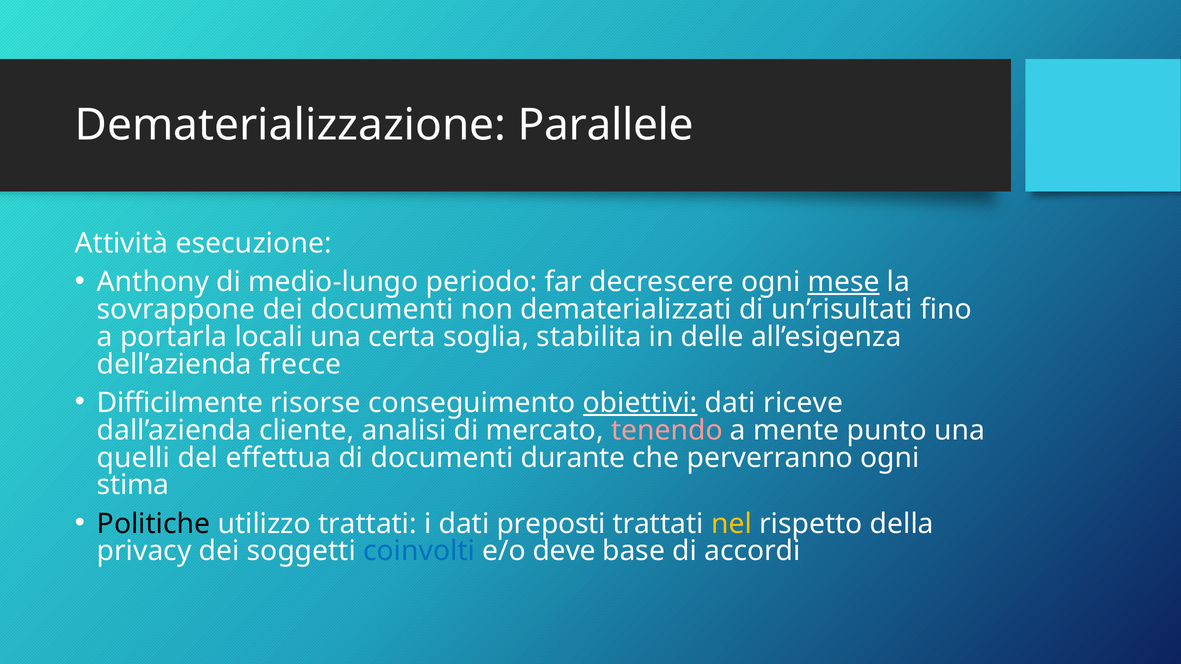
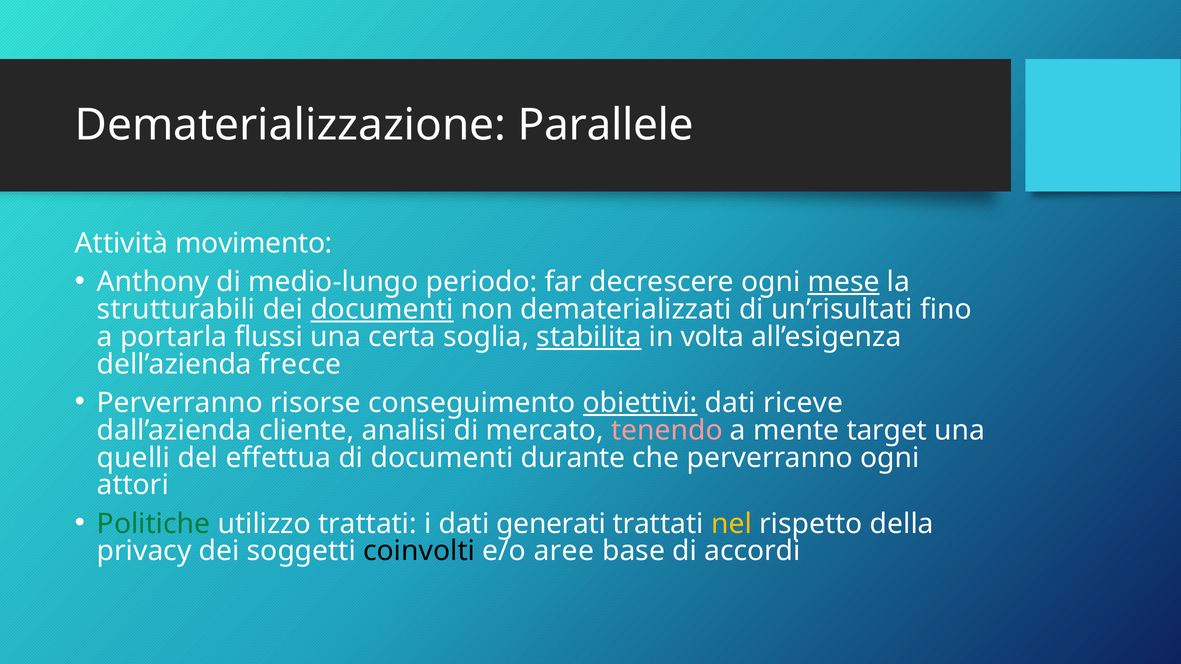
esecuzione: esecuzione -> movimento
sovrappone: sovrappone -> strutturabili
documenti at (382, 309) underline: none -> present
locali: locali -> flussi
stabilita underline: none -> present
delle: delle -> volta
Difficilmente at (180, 403): Difficilmente -> Perverranno
punto: punto -> target
stima: stima -> attori
Politiche colour: black -> green
preposti: preposti -> generati
coinvolti colour: blue -> black
deve: deve -> aree
